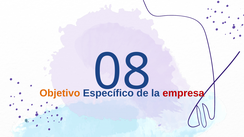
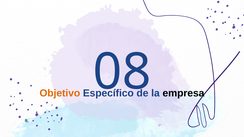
empresa colour: red -> black
